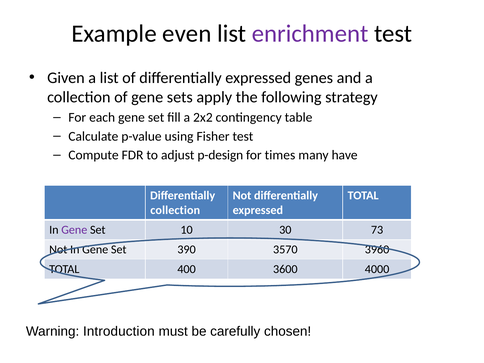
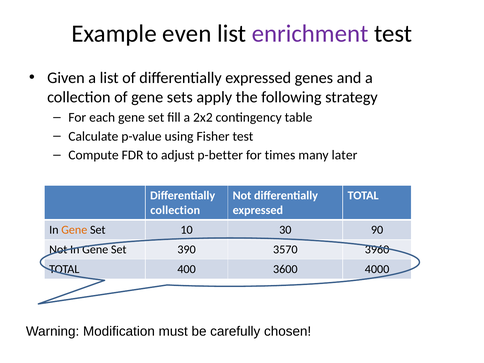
p-design: p-design -> p-better
have: have -> later
Gene at (74, 230) colour: purple -> orange
73: 73 -> 90
Introduction: Introduction -> Modification
